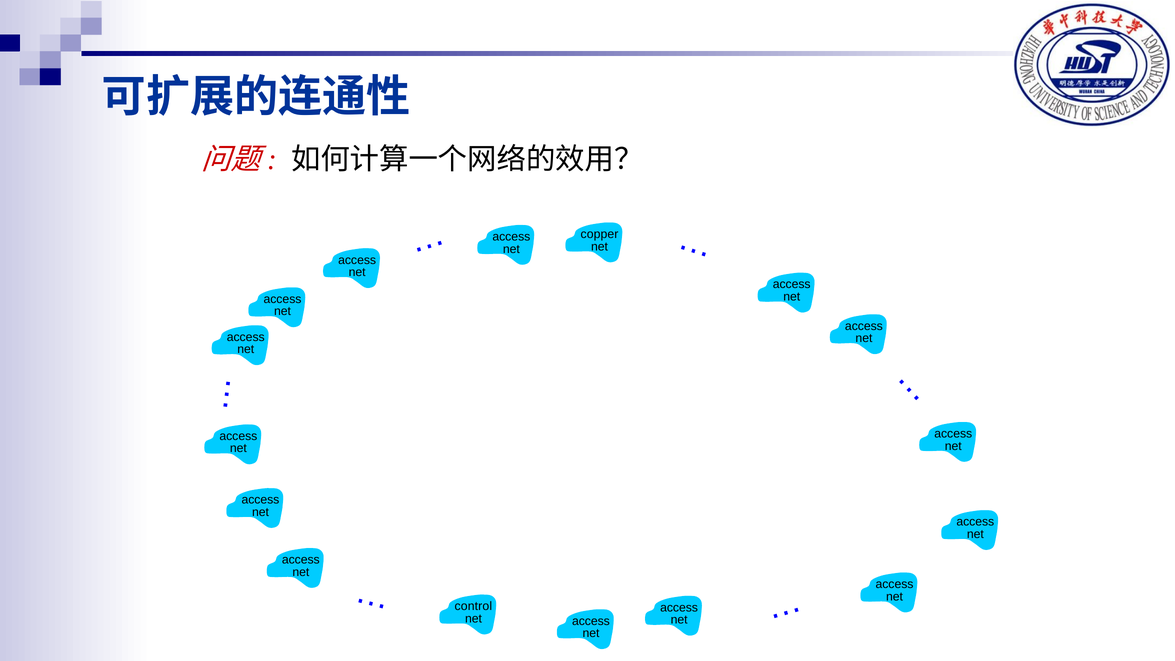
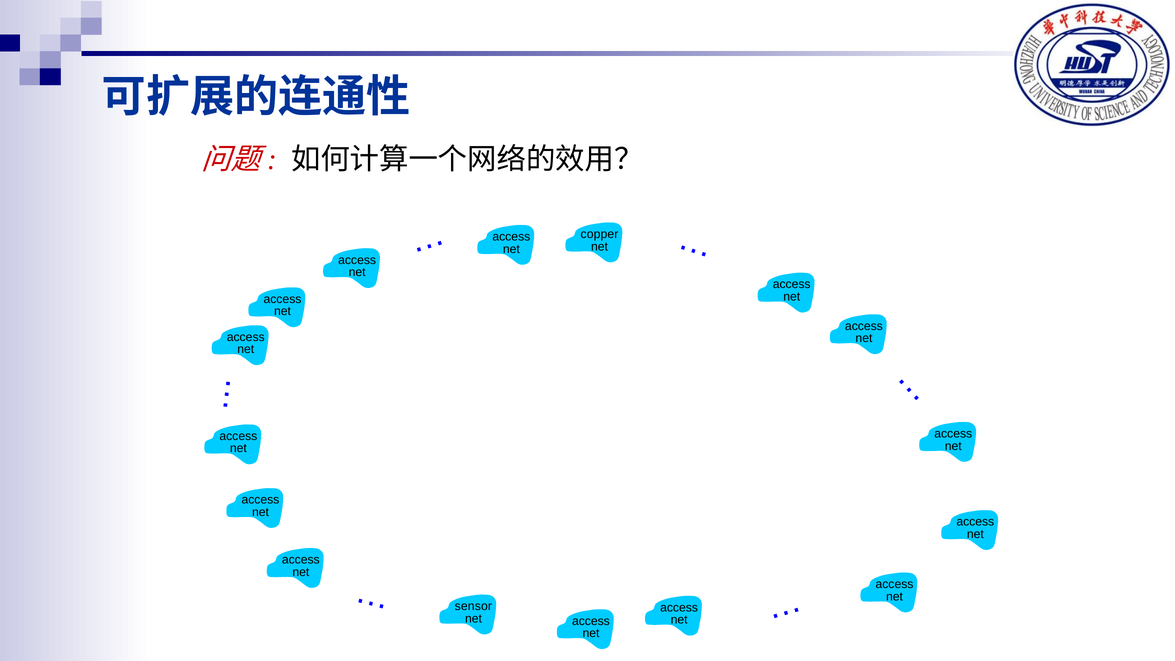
control: control -> sensor
